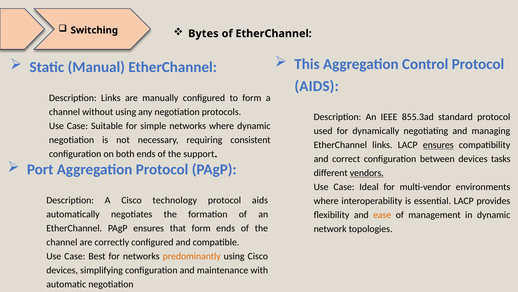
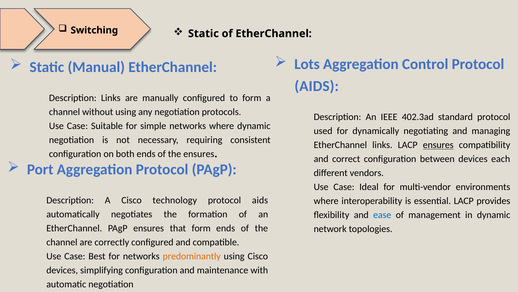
Bytes at (203, 34): Bytes -> Static
This: This -> Lots
855.3ad: 855.3ad -> 402.3ad
the support: support -> ensures
tasks: tasks -> each
vendors underline: present -> none
ease colour: orange -> blue
